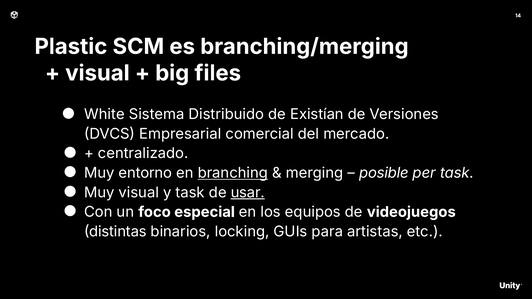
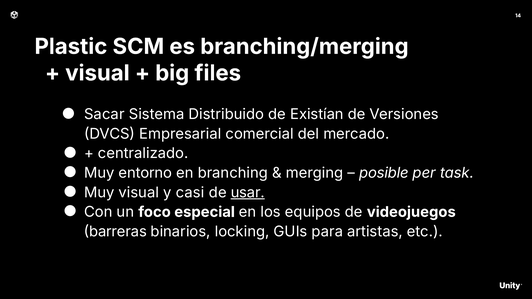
White: White -> Sacar
branching underline: present -> none
y task: task -> casi
distintas: distintas -> barreras
